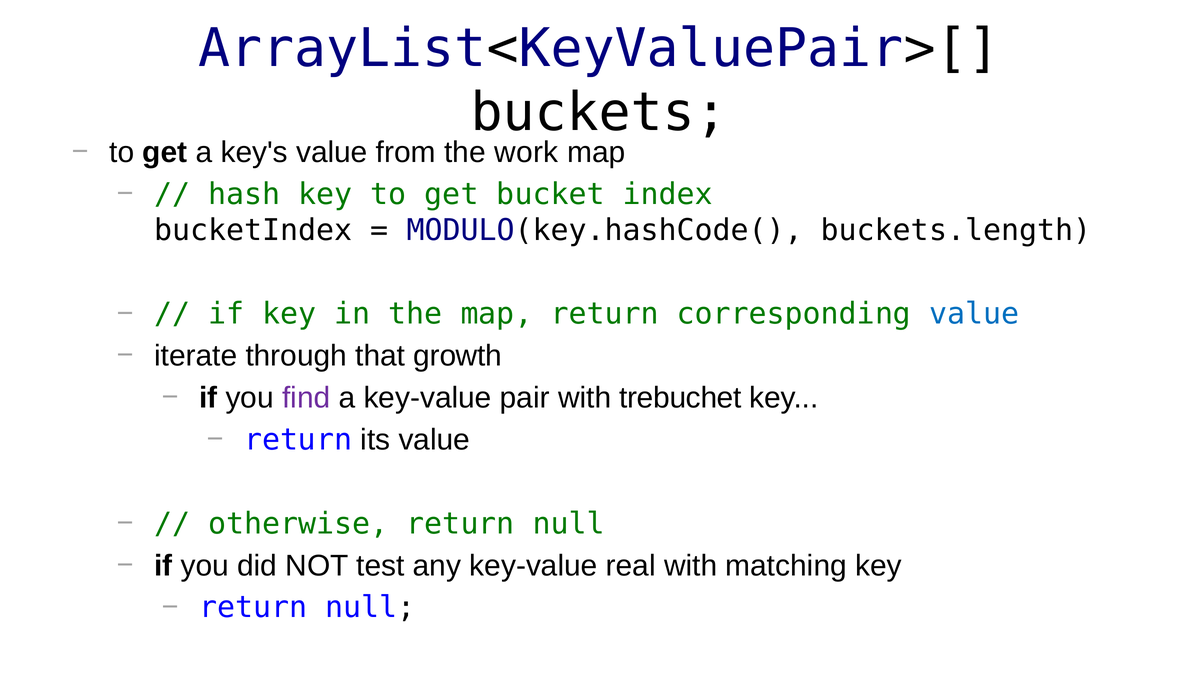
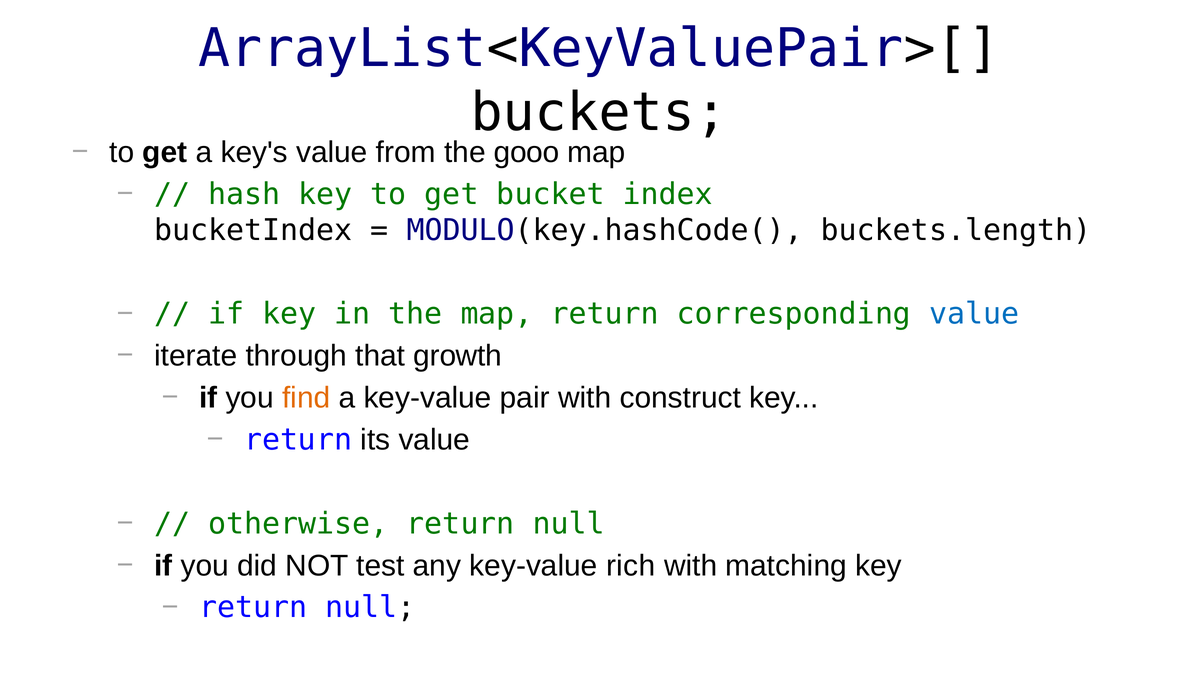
work: work -> gooo
find colour: purple -> orange
trebuchet: trebuchet -> construct
real: real -> rich
